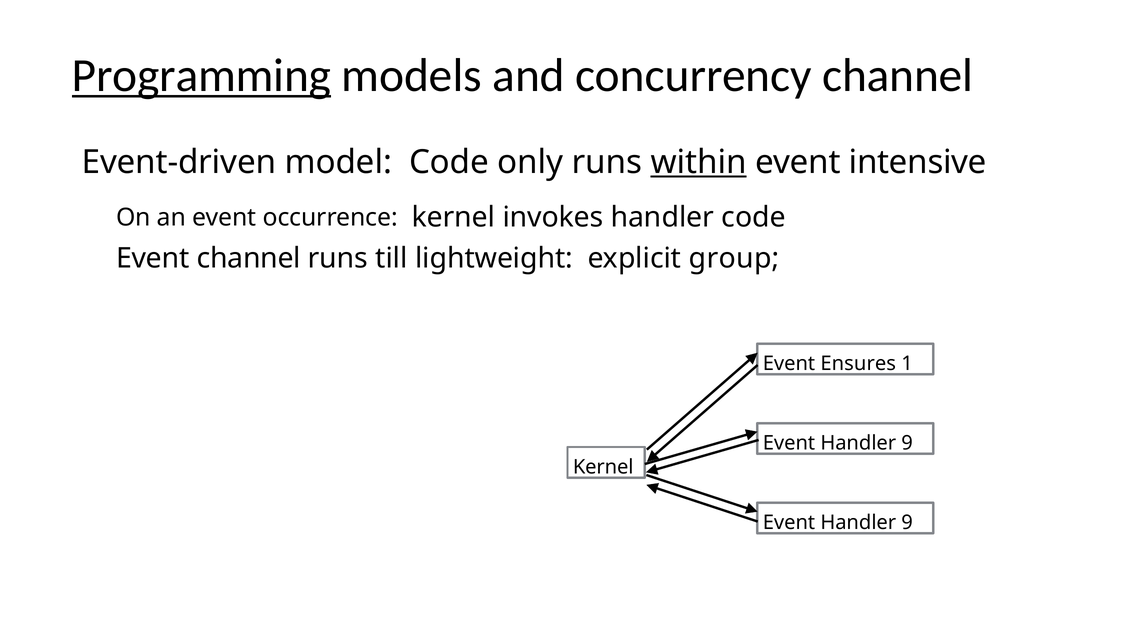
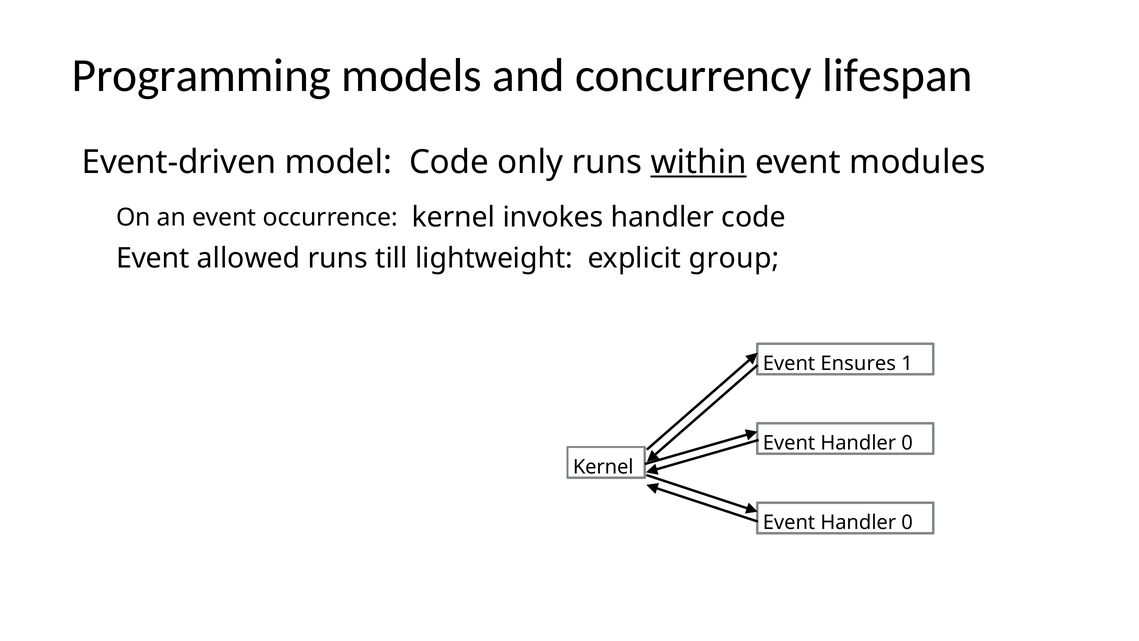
Programming underline: present -> none
concurrency channel: channel -> lifespan
intensive: intensive -> modules
Event channel: channel -> allowed
9 at (907, 443): 9 -> 0
9 at (907, 522): 9 -> 0
